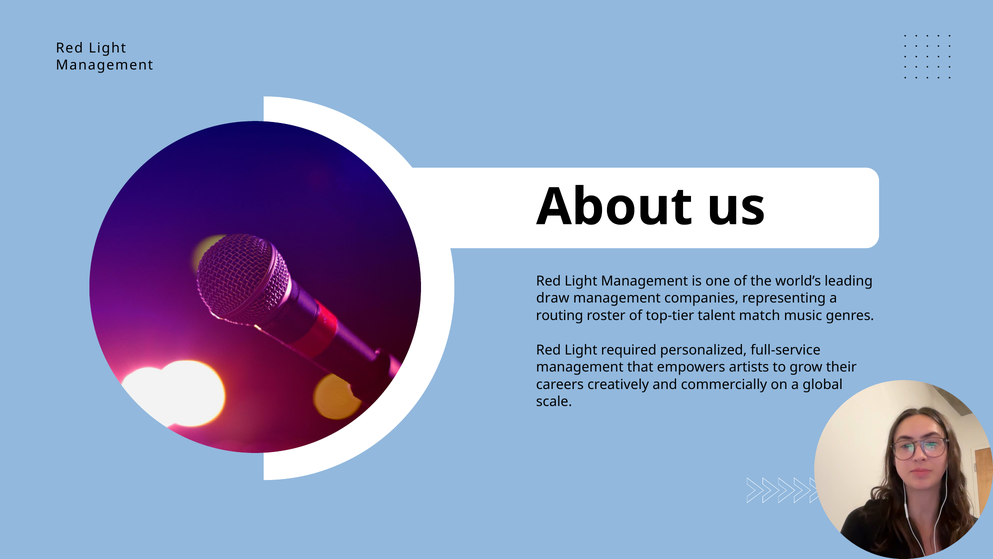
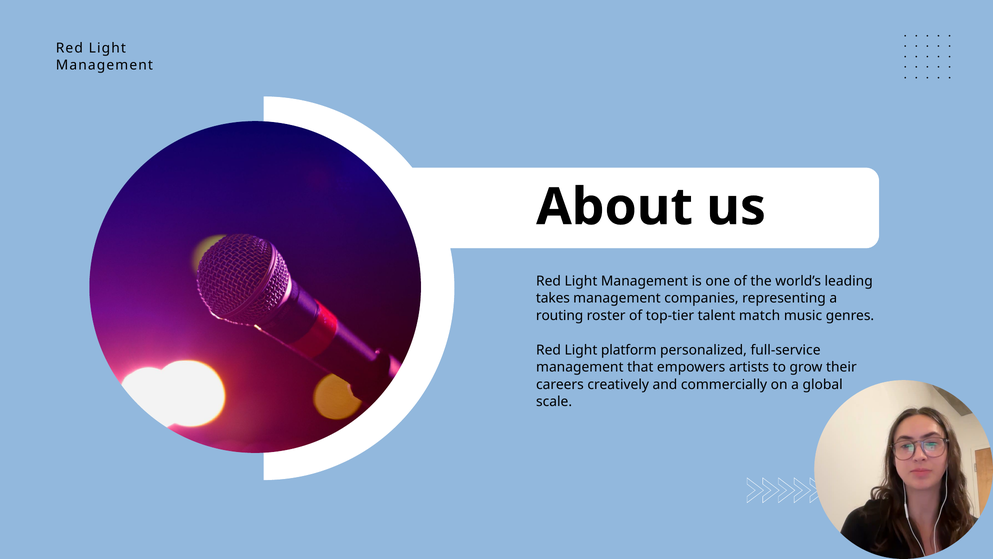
draw: draw -> takes
required: required -> platform
